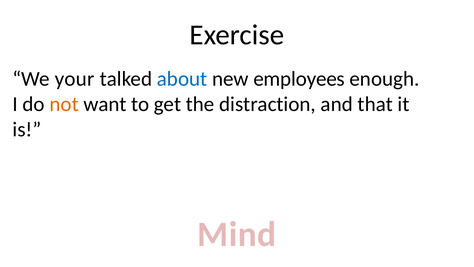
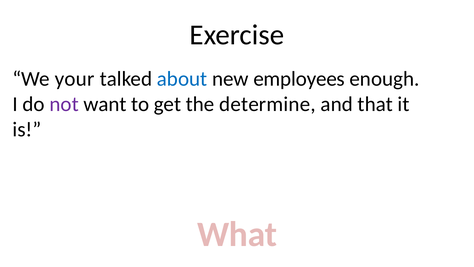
not colour: orange -> purple
distraction: distraction -> determine
Mind: Mind -> What
